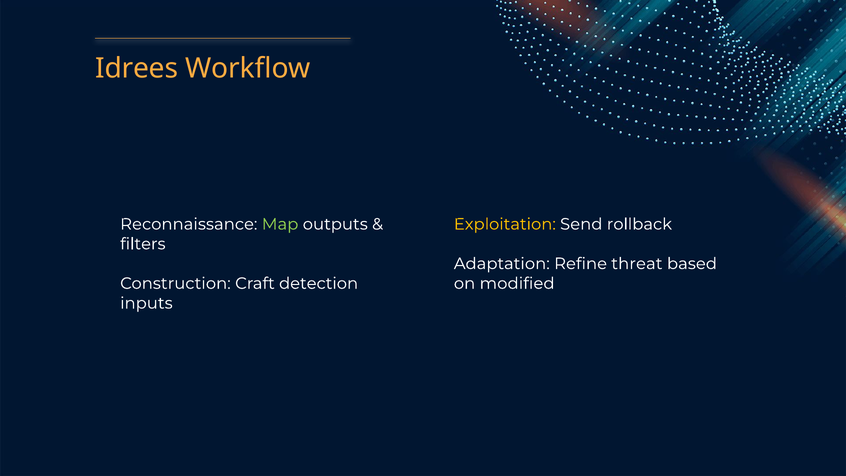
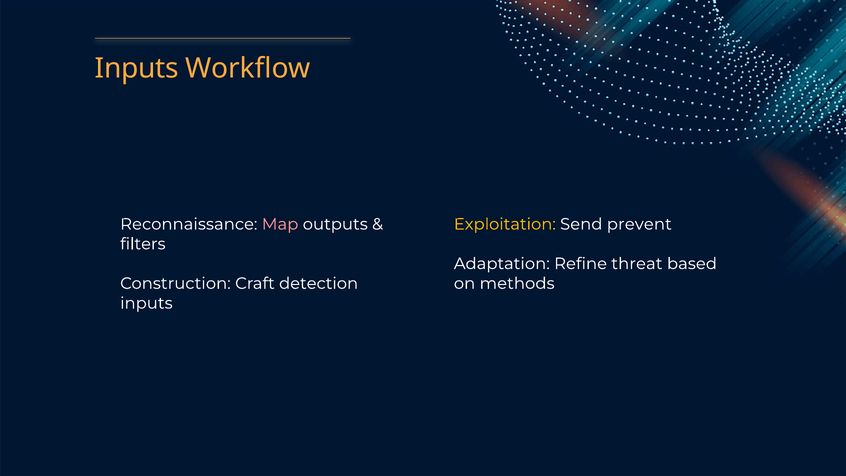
Idrees at (137, 69): Idrees -> Inputs
Map colour: light green -> pink
rollback: rollback -> prevent
modified: modified -> methods
